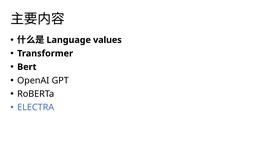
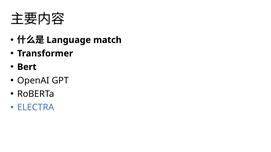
values: values -> match
